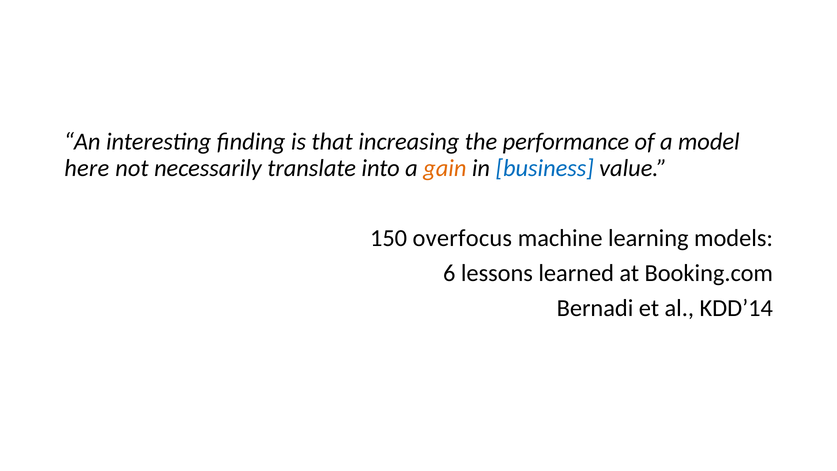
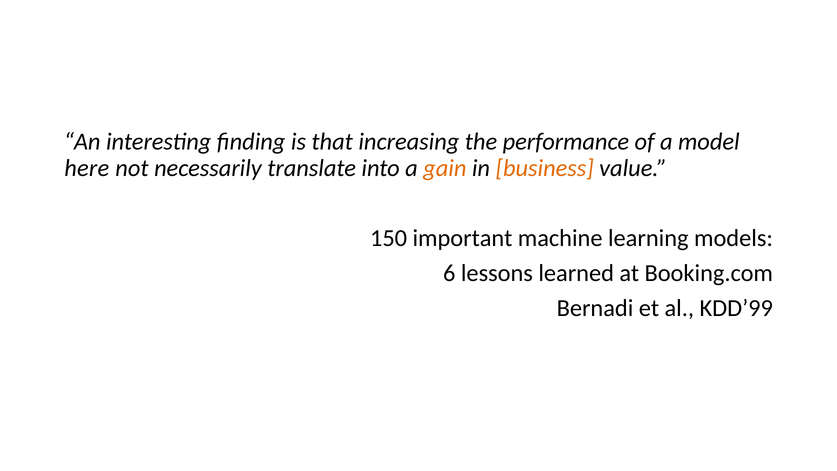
business colour: blue -> orange
overfocus: overfocus -> important
KDD’14: KDD’14 -> KDD’99
